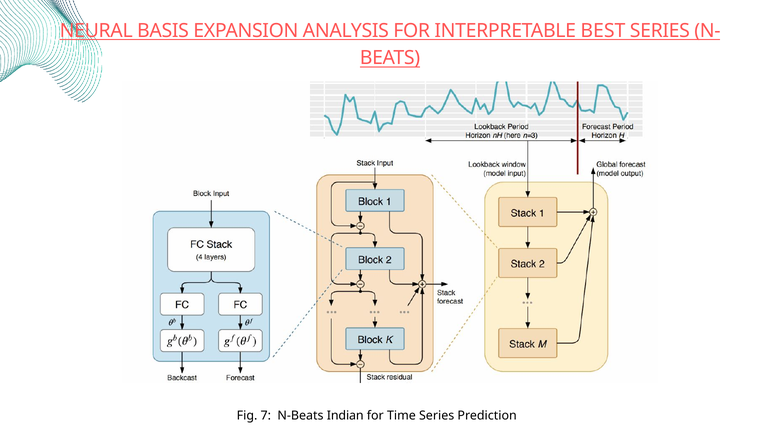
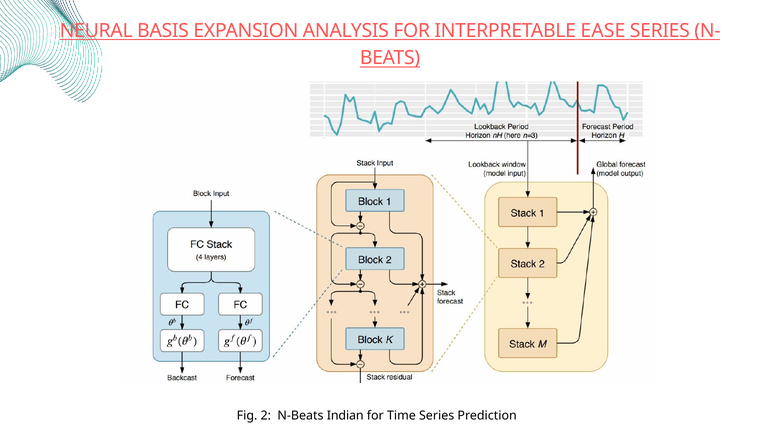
BEST: BEST -> EASE
7: 7 -> 2
